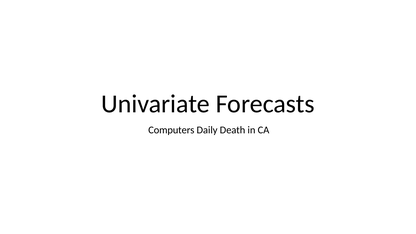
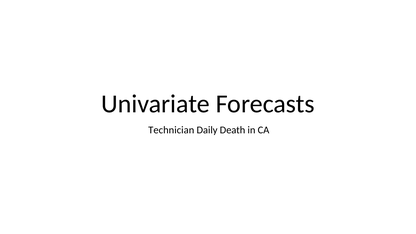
Computers: Computers -> Technician
